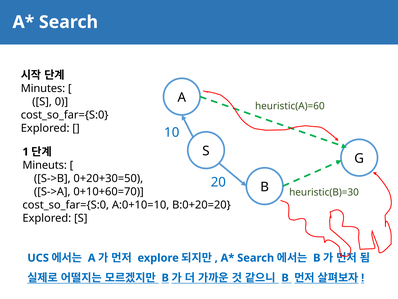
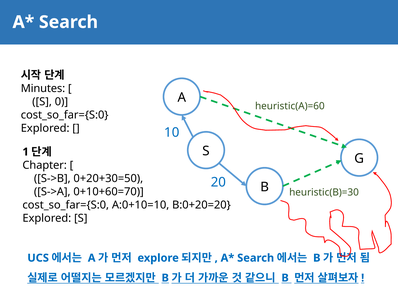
Mineuts: Mineuts -> Chapter
